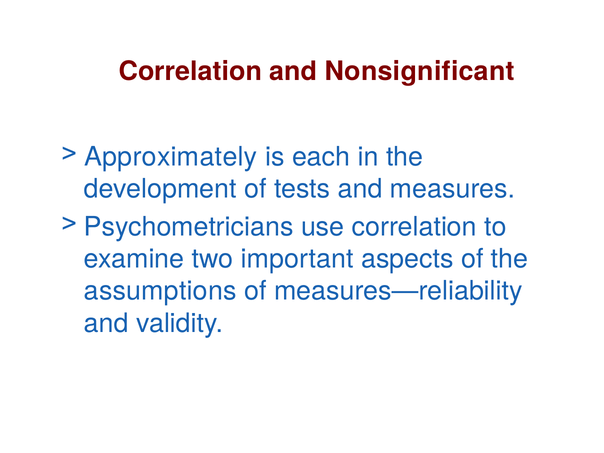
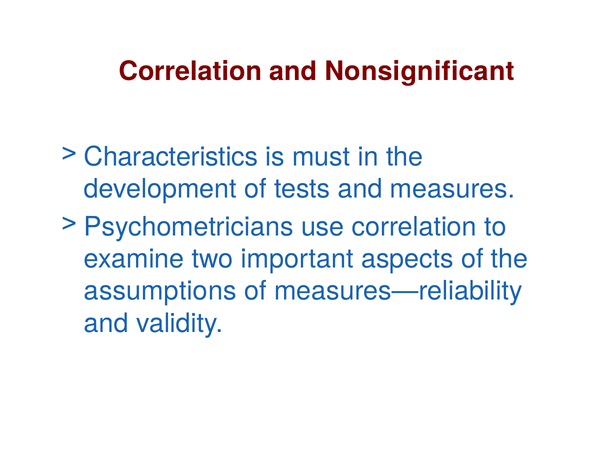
Approximately: Approximately -> Characteristics
each: each -> must
